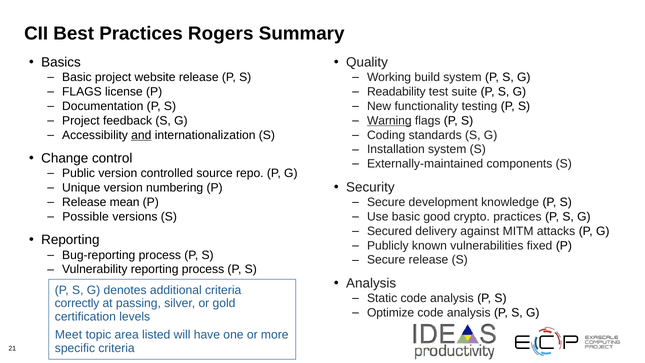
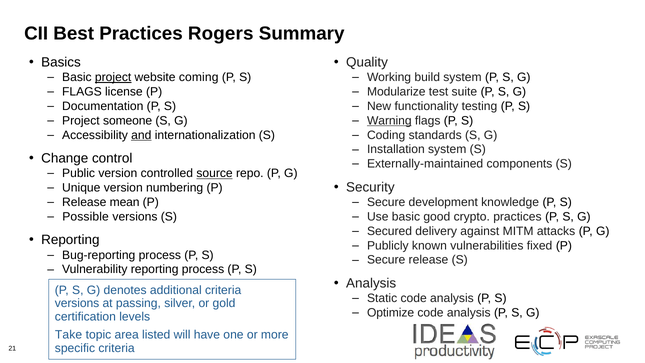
project at (113, 77) underline: none -> present
website release: release -> coming
Readability: Readability -> Modularize
feedback: feedback -> someone
source underline: none -> present
correctly at (77, 303): correctly -> versions
Meet: Meet -> Take
